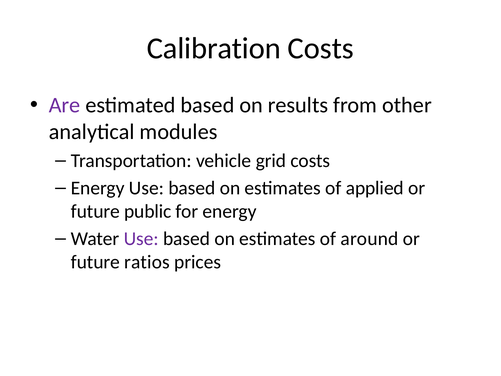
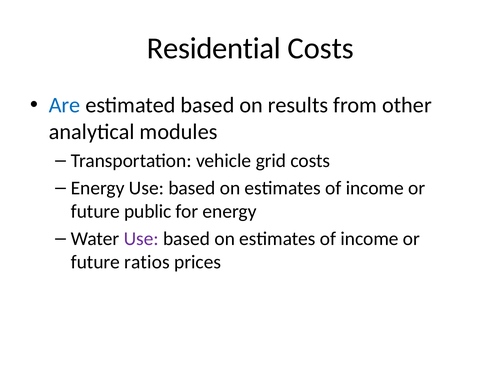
Calibration: Calibration -> Residential
Are colour: purple -> blue
applied at (375, 188): applied -> income
around at (369, 239): around -> income
